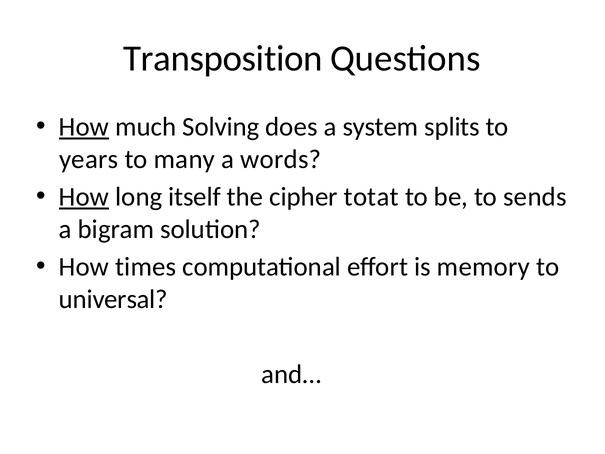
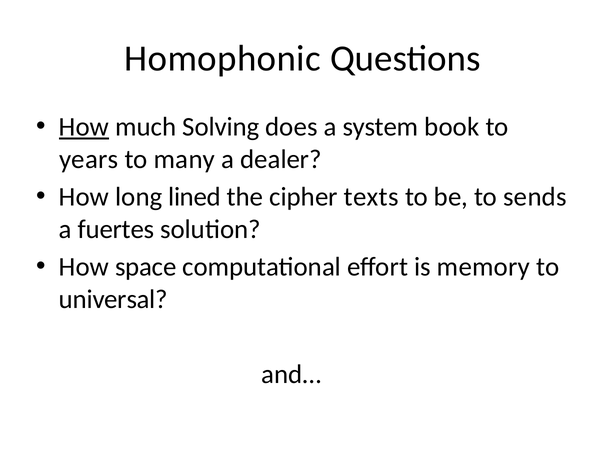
Transposition: Transposition -> Homophonic
splits: splits -> book
words: words -> dealer
How at (84, 197) underline: present -> none
itself: itself -> lined
totat: totat -> texts
bigram: bigram -> fuertes
times: times -> space
